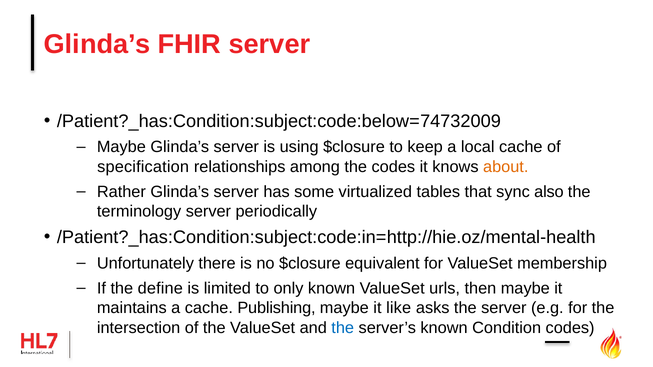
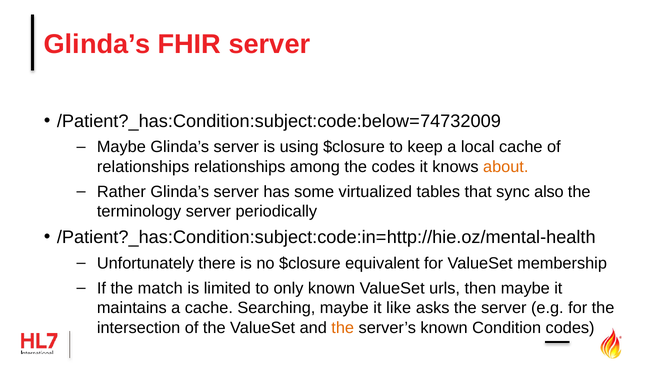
specification at (143, 167): specification -> relationships
define: define -> match
Publishing: Publishing -> Searching
the at (343, 328) colour: blue -> orange
